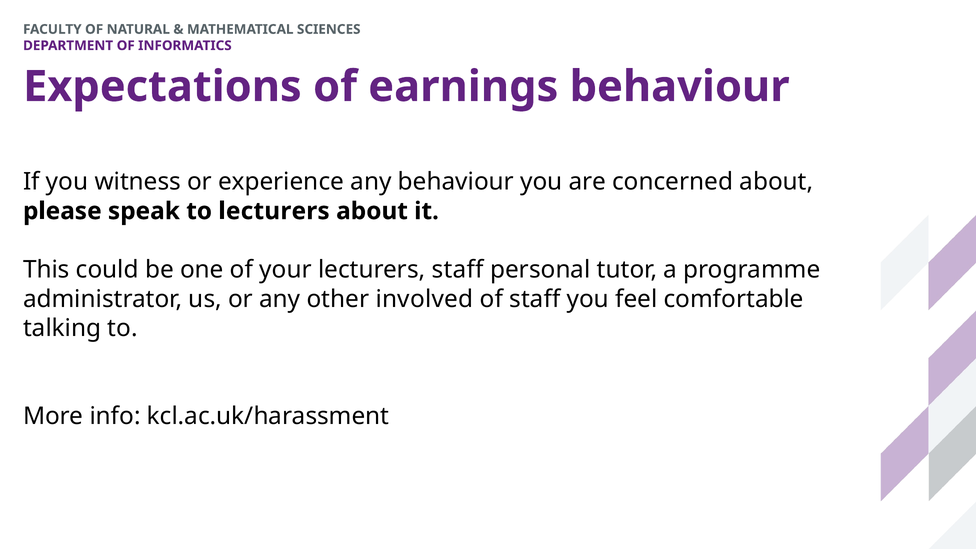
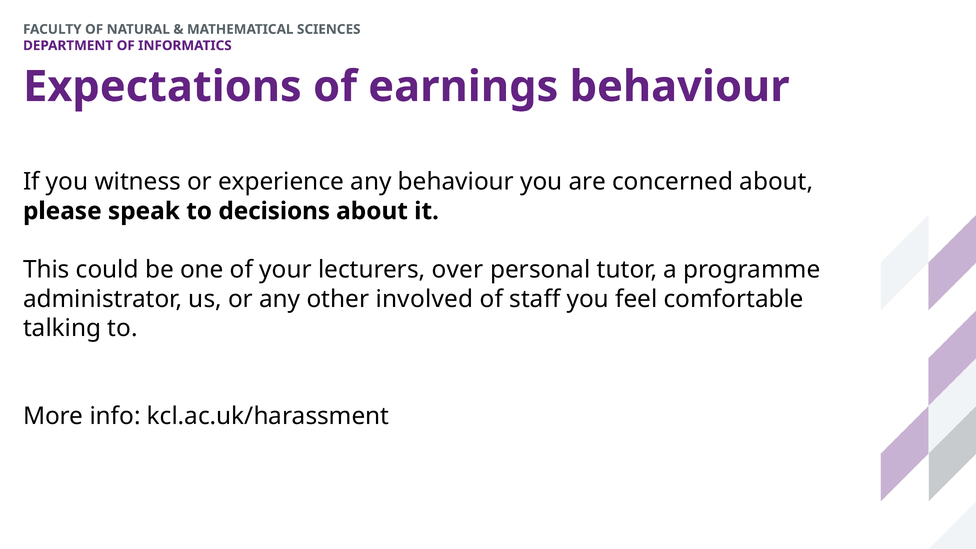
to lecturers: lecturers -> decisions
lecturers staff: staff -> over
